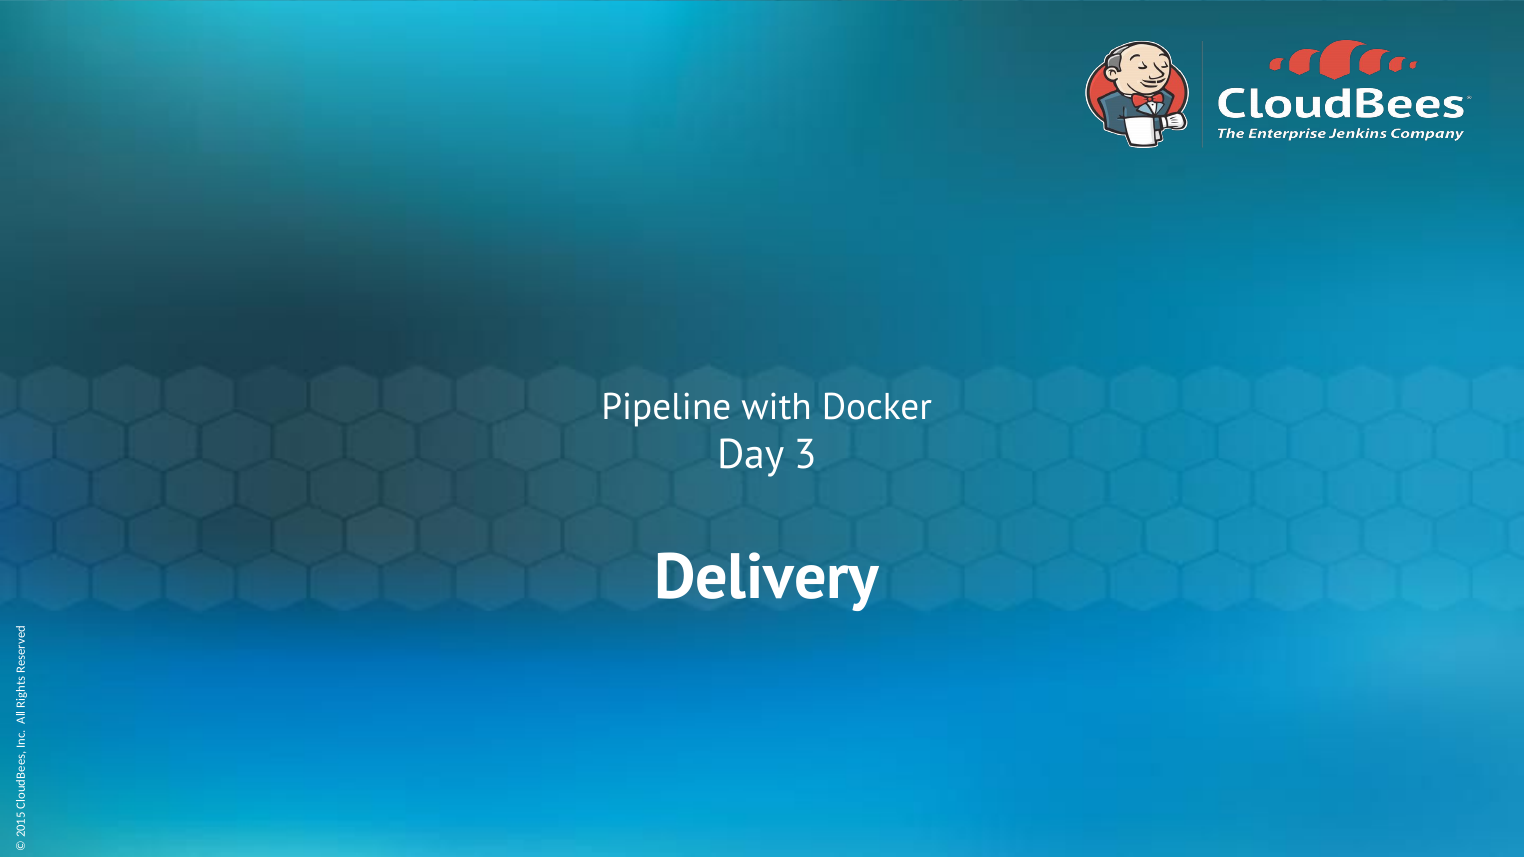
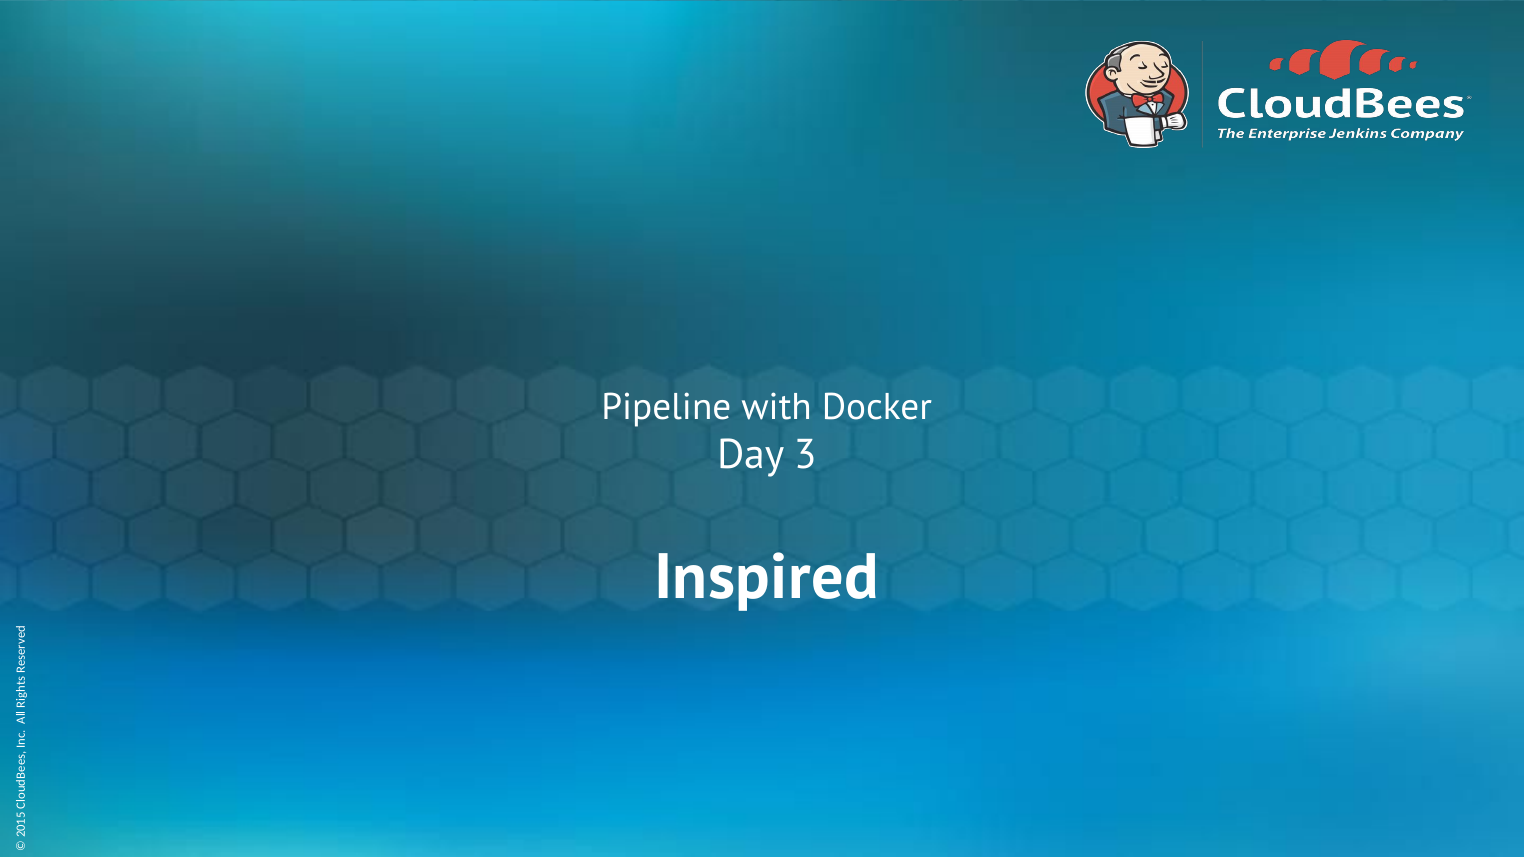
Delivery: Delivery -> Inspired
